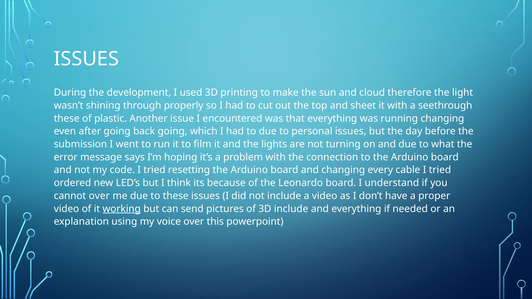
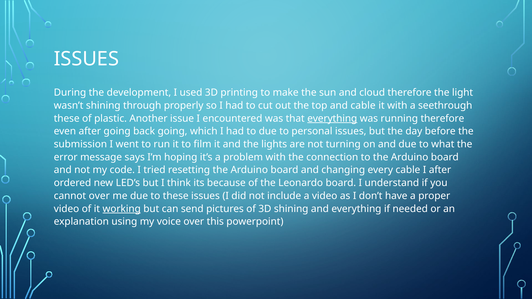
and sheet: sheet -> cable
everything at (332, 119) underline: none -> present
running changing: changing -> therefore
cable I tried: tried -> after
3D include: include -> shining
